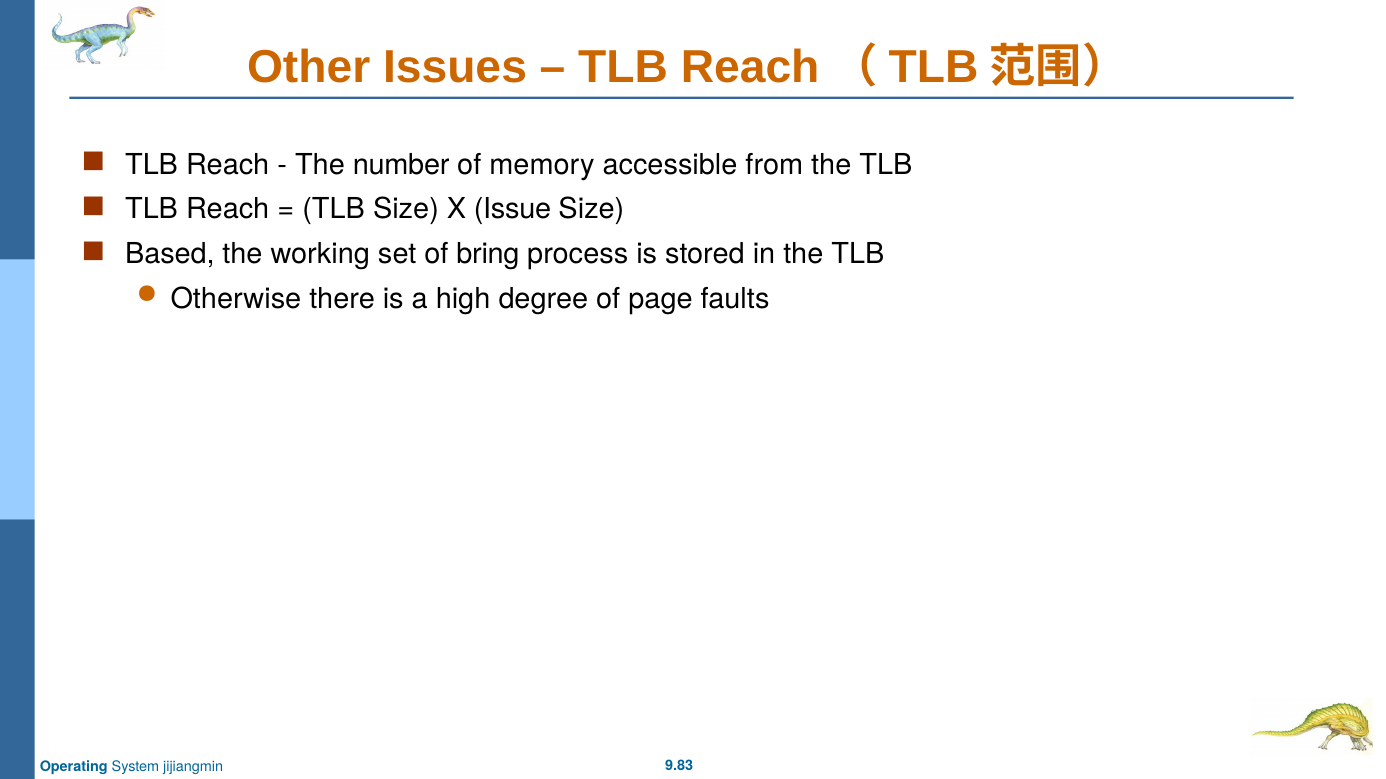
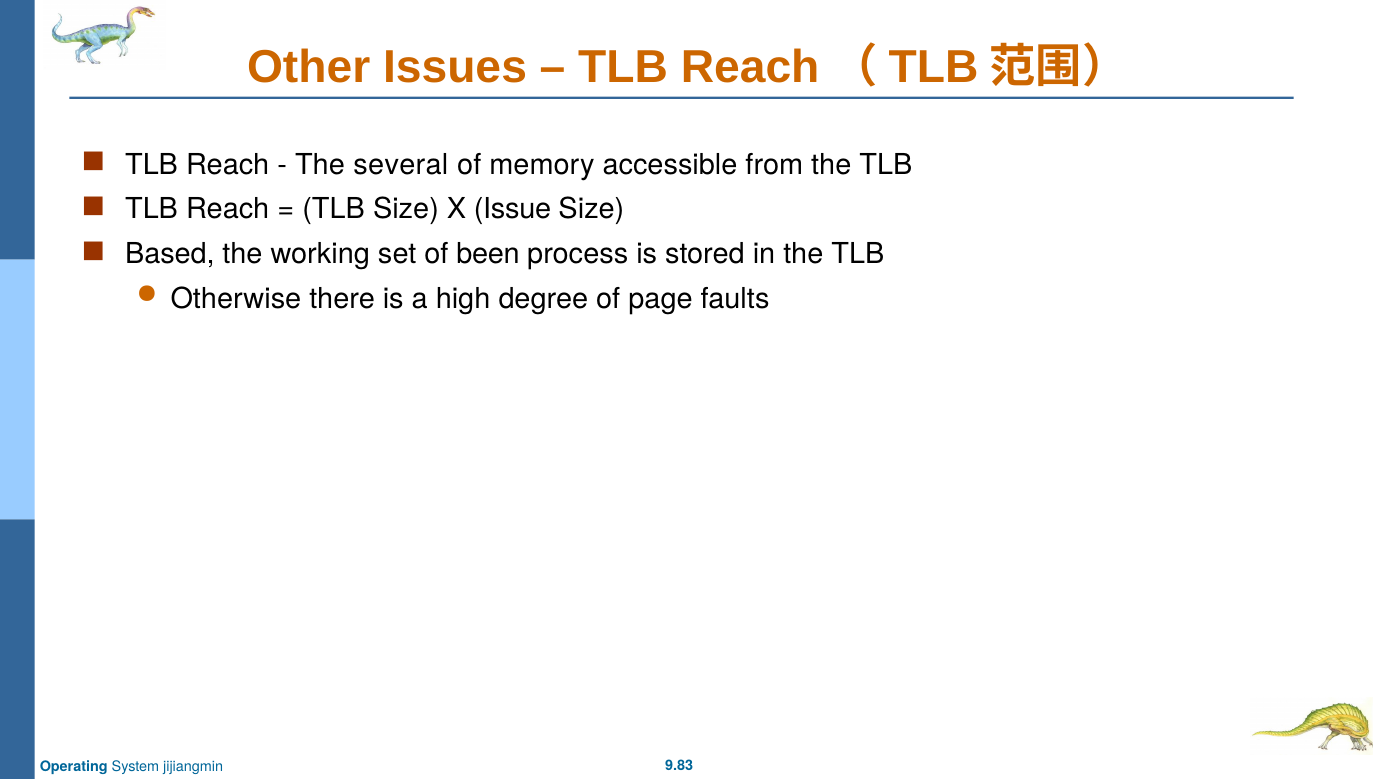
number: number -> several
bring: bring -> been
